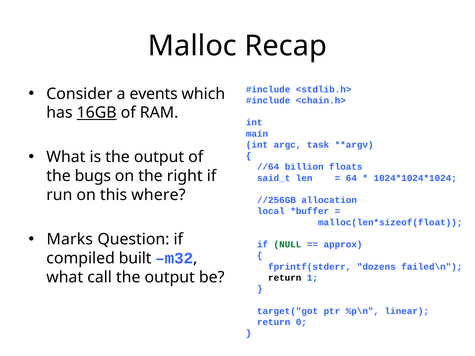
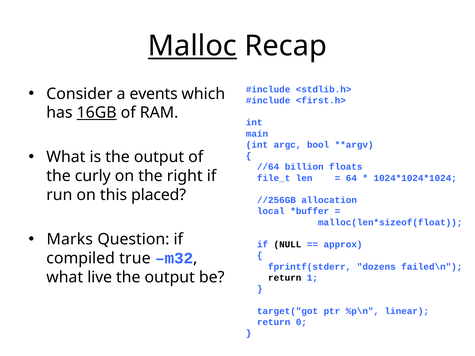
Malloc underline: none -> present
<chain.h>: <chain.h> -> <first.h>
task: task -> bool
bugs: bugs -> curly
said_t: said_t -> file_t
where: where -> placed
NULL colour: green -> black
built: built -> true
call: call -> live
